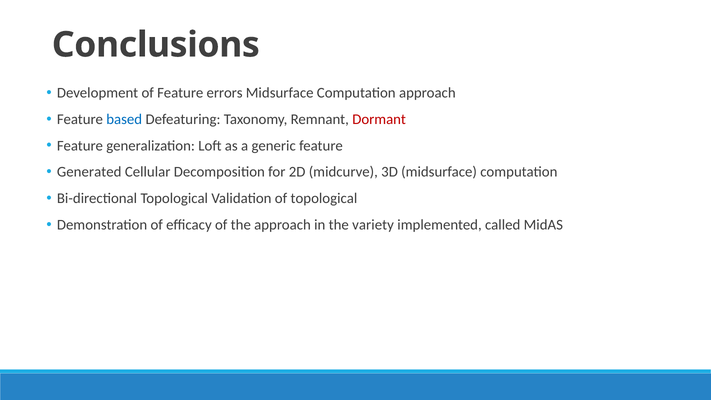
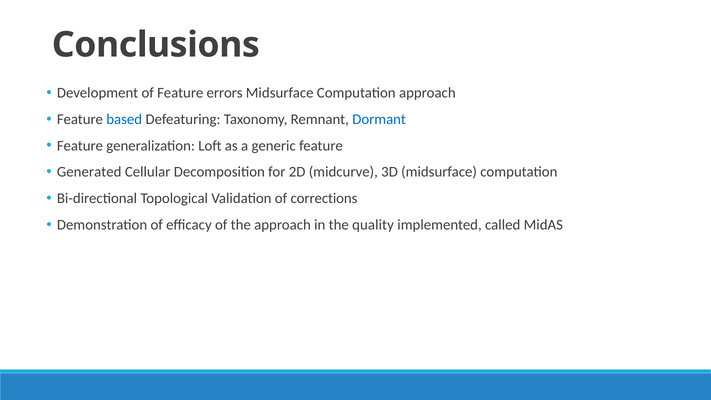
Dormant colour: red -> blue
of topological: topological -> corrections
variety: variety -> quality
